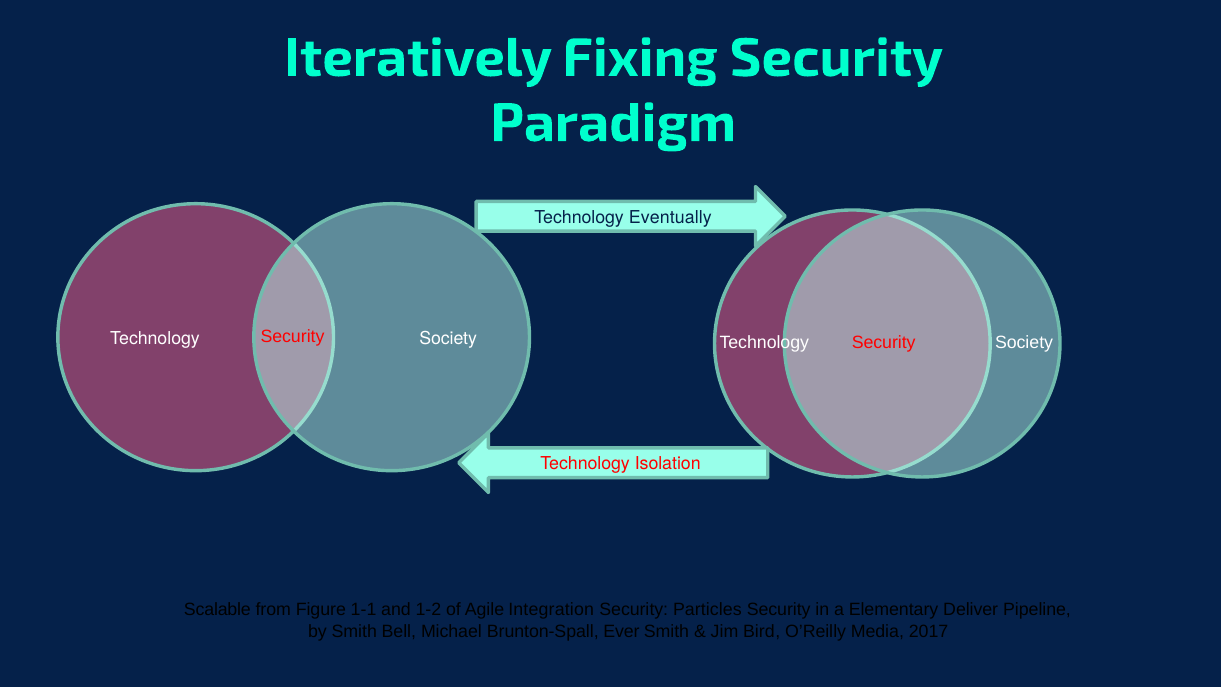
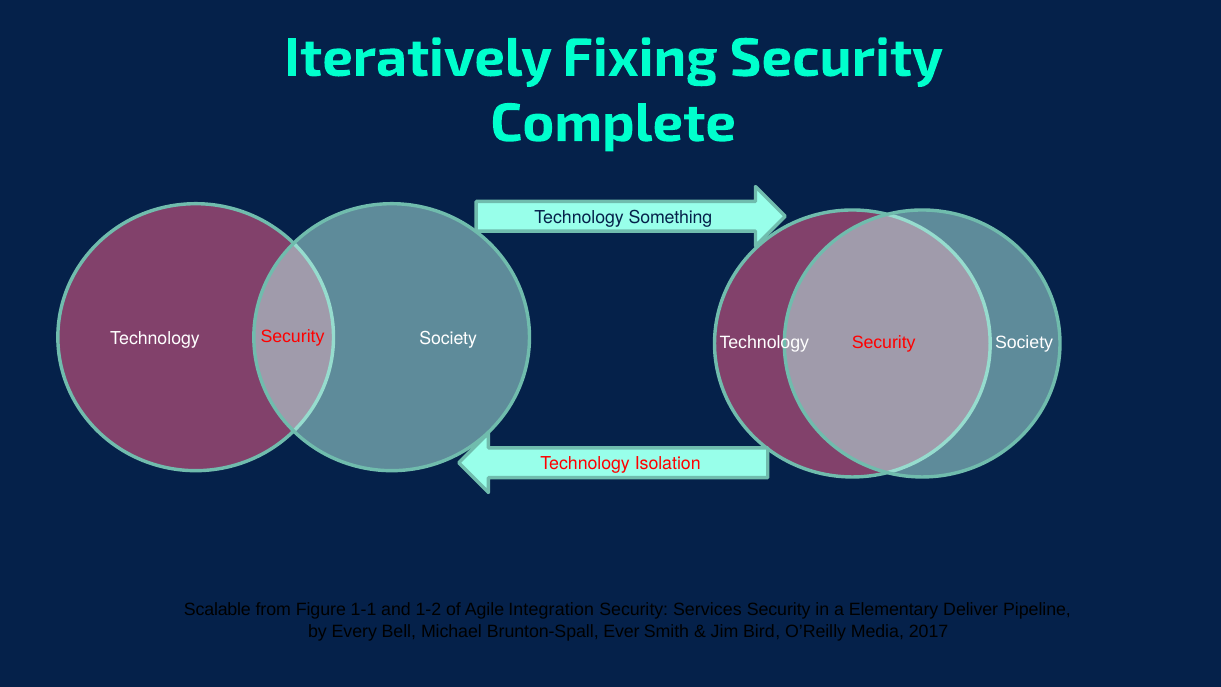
Paradigm: Paradigm -> Complete
Eventually: Eventually -> Something
Particles: Particles -> Services
by Smith: Smith -> Every
